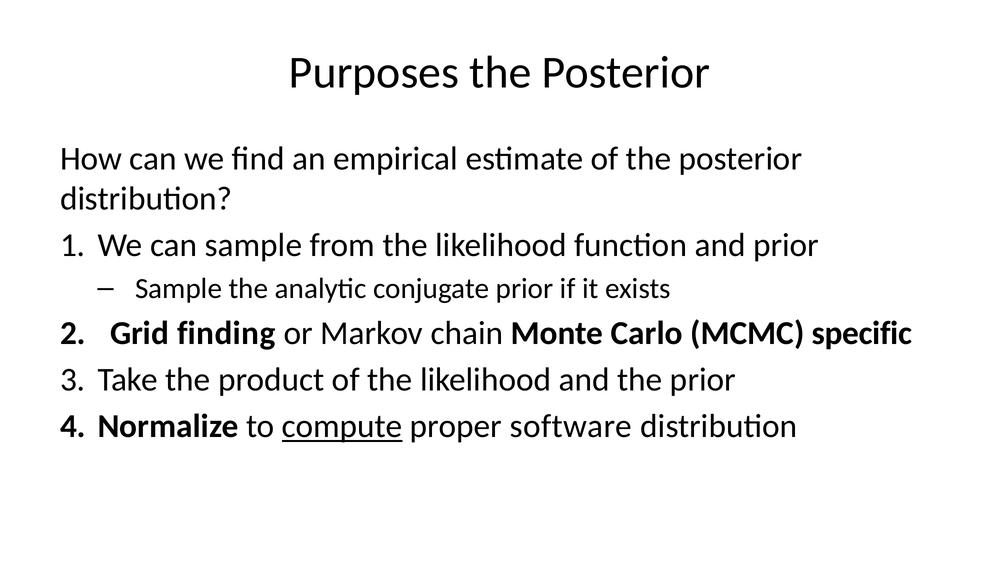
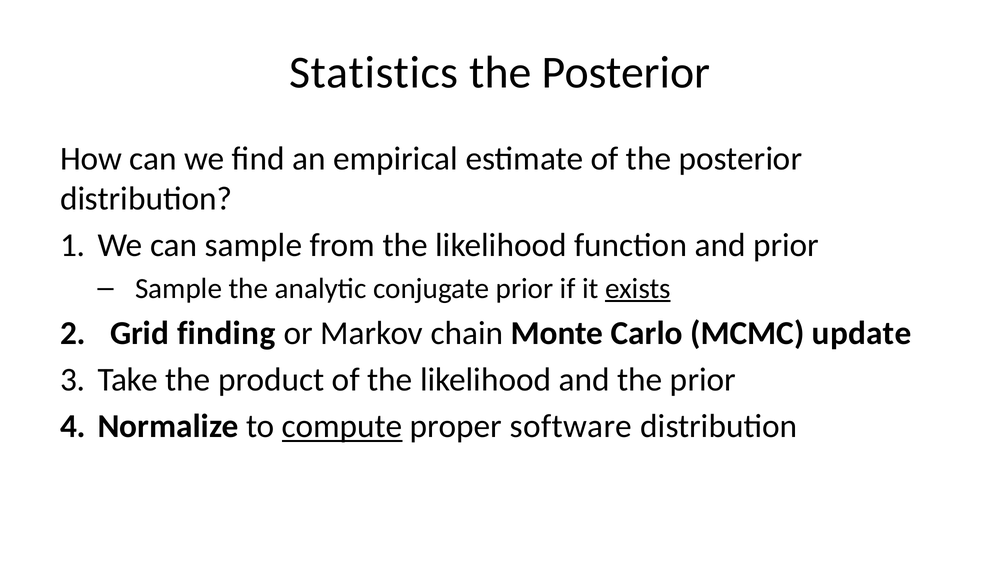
Purposes: Purposes -> Statistics
exists underline: none -> present
specific: specific -> update
